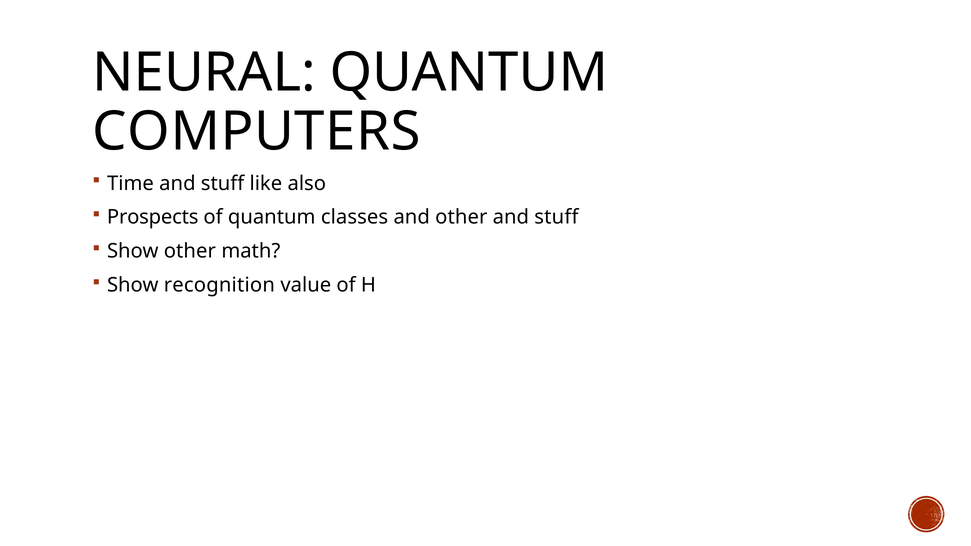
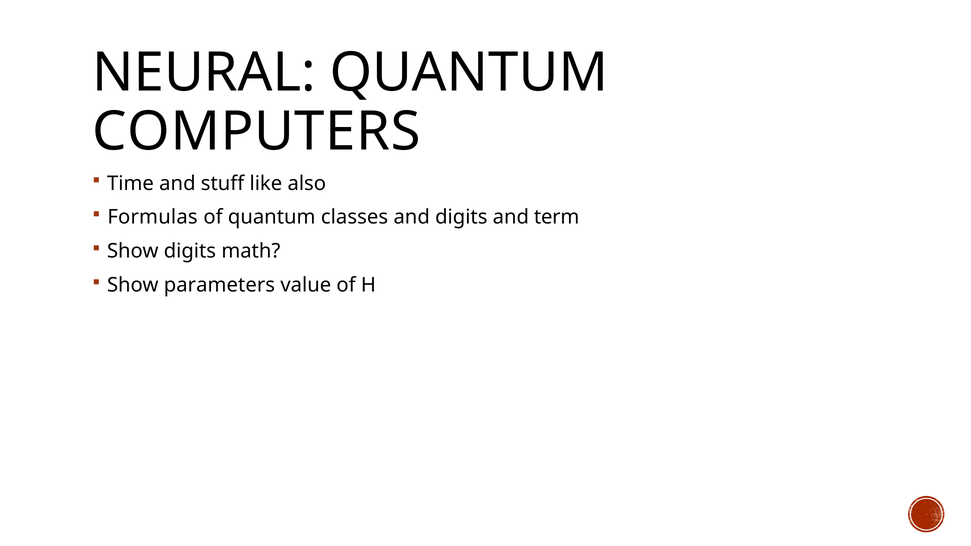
Prospects: Prospects -> Formulas
and other: other -> digits
stuff at (556, 217): stuff -> term
Show other: other -> digits
recognition: recognition -> parameters
